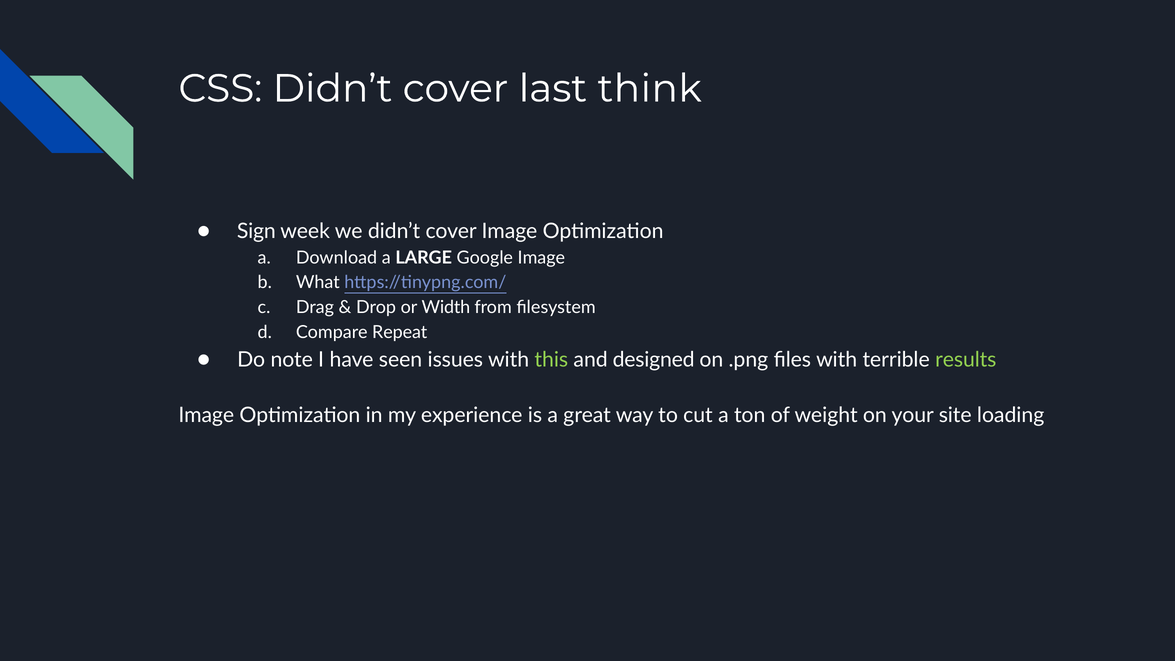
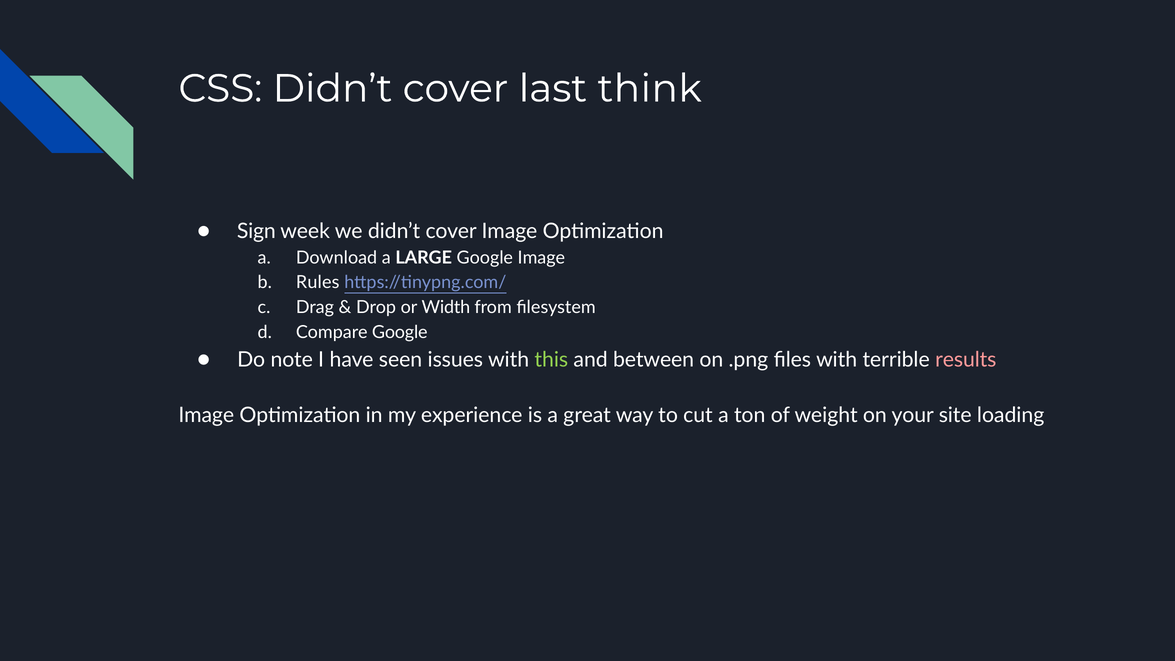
What: What -> Rules
Compare Repeat: Repeat -> Google
designed: designed -> between
results colour: light green -> pink
